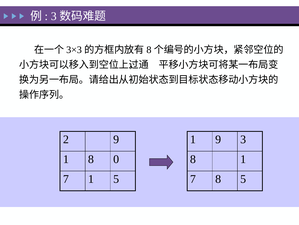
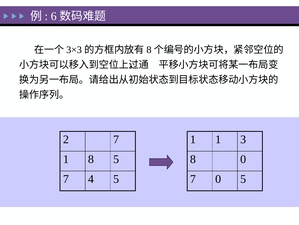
3 at (54, 16): 3 -> 6
2 9: 9 -> 7
1 9: 9 -> 1
8 0: 0 -> 5
8 1: 1 -> 0
7 1: 1 -> 4
7 8: 8 -> 0
